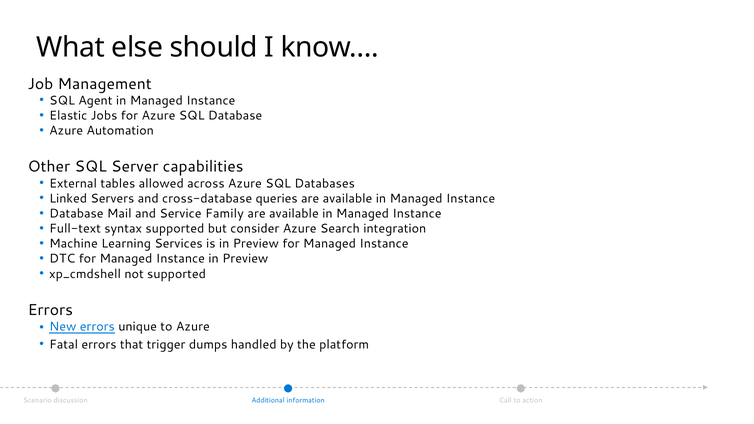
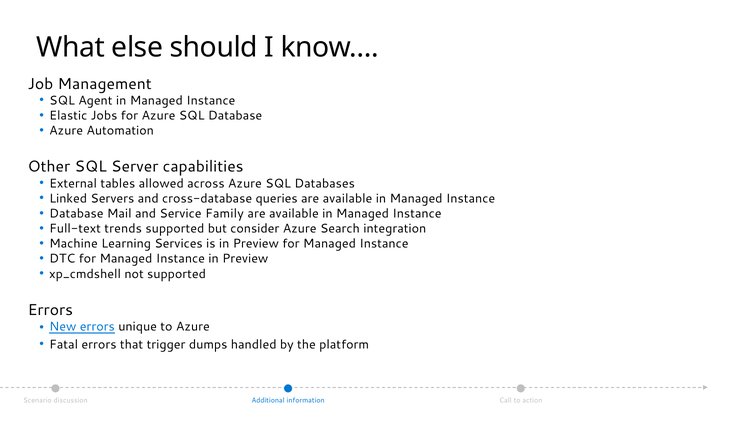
syntax: syntax -> trends
